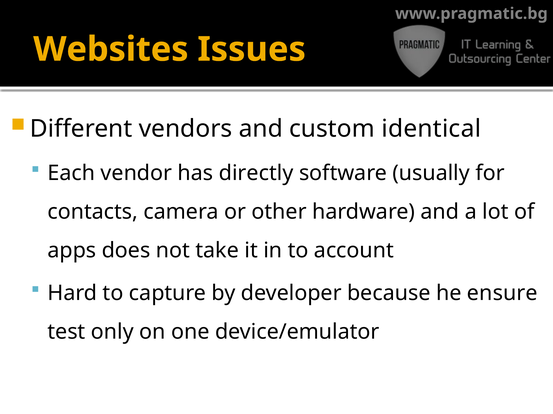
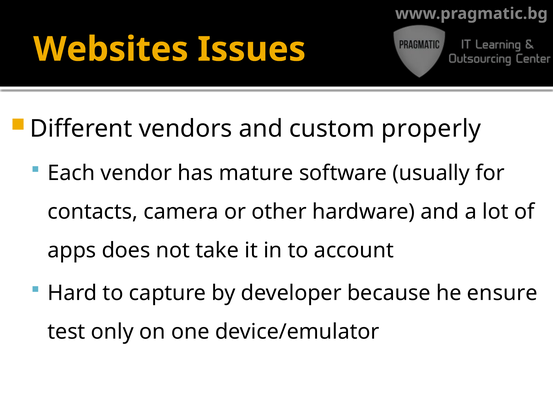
identical: identical -> properly
directly: directly -> mature
